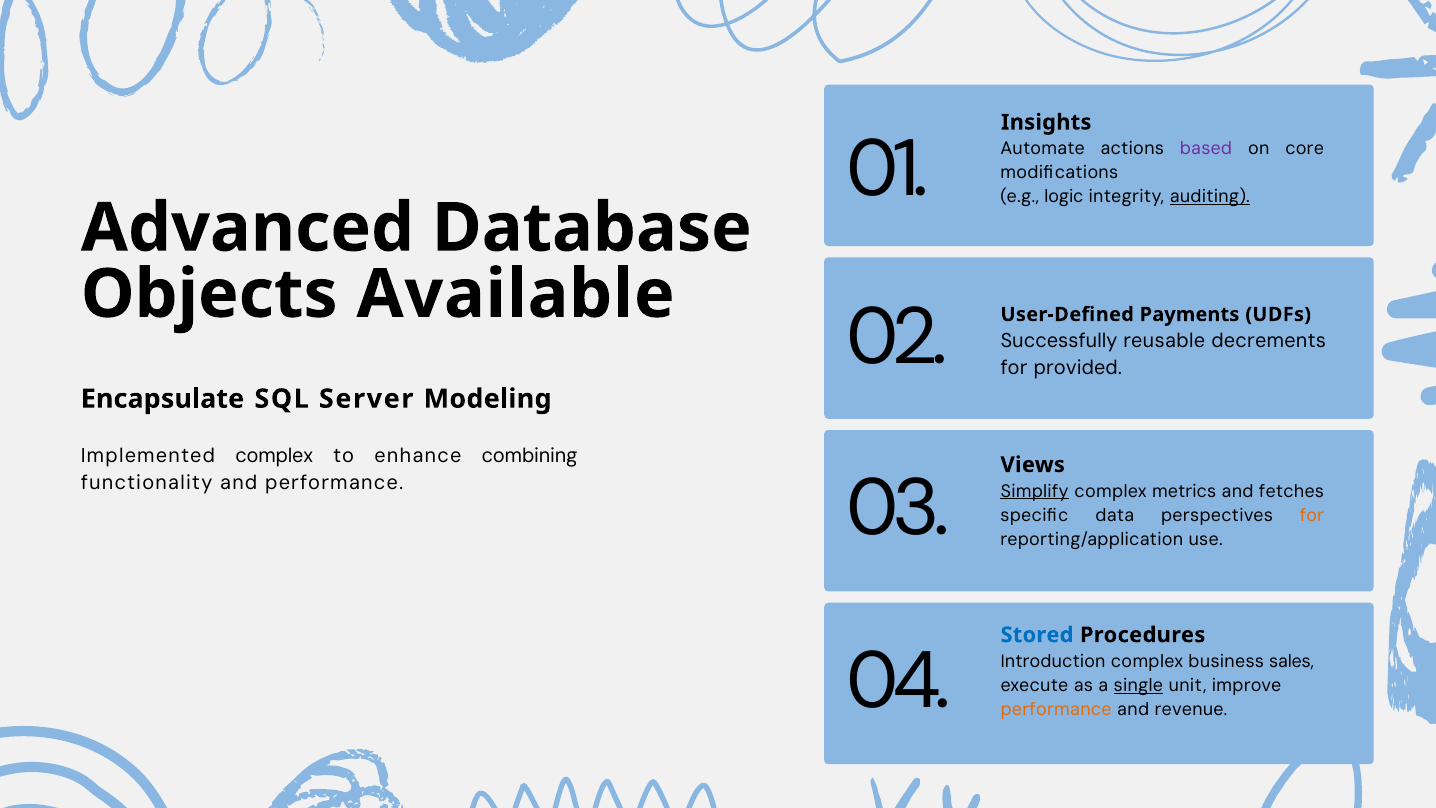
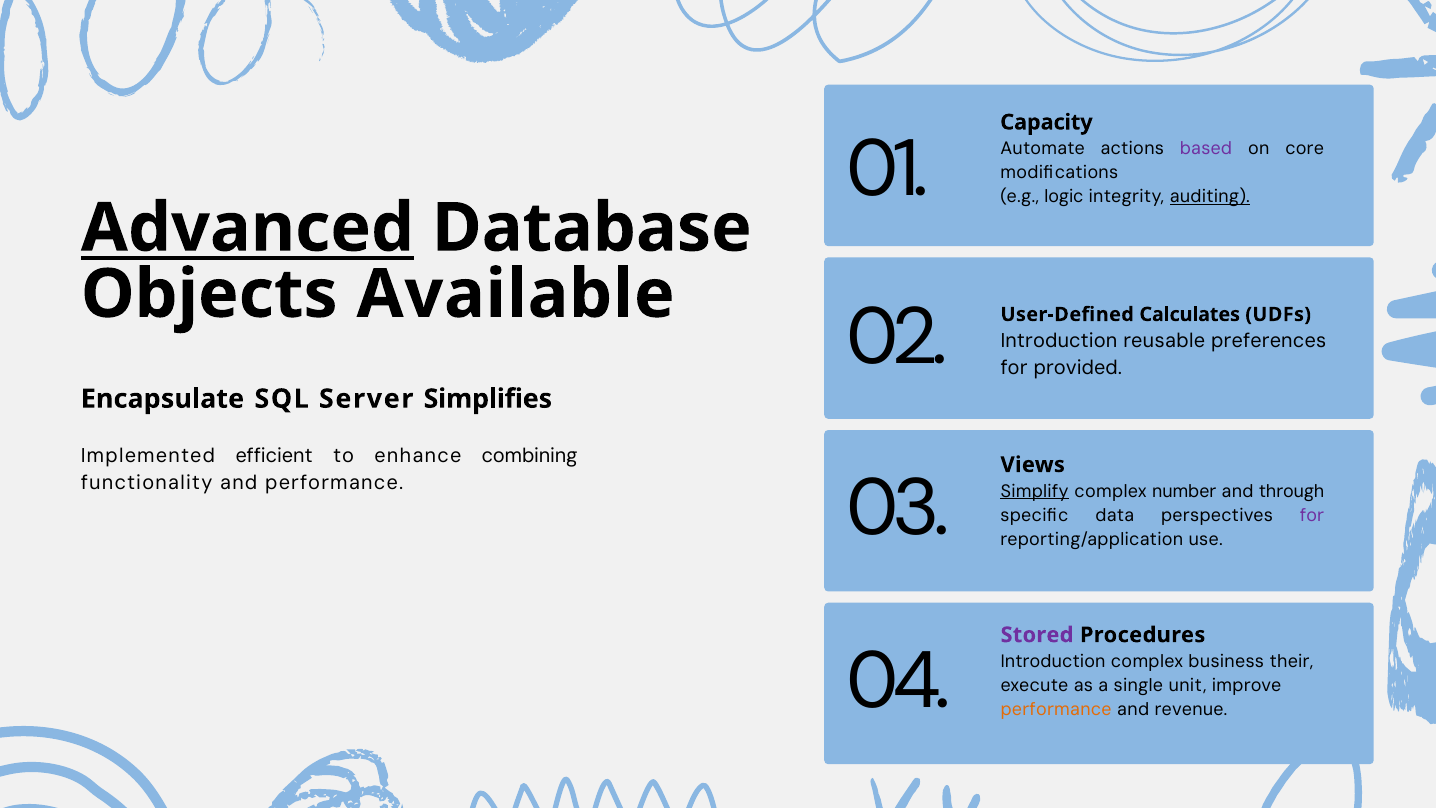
Insights: Insights -> Capacity
Advanced underline: none -> present
Payments: Payments -> Calculates
Successfully at (1059, 341): Successfully -> Introduction
decrements: decrements -> preferences
Modeling: Modeling -> Simplifies
Implemented complex: complex -> efficient
metrics: metrics -> number
fetches: fetches -> through
for at (1312, 515) colour: orange -> purple
Stored colour: blue -> purple
sales: sales -> their
single underline: present -> none
